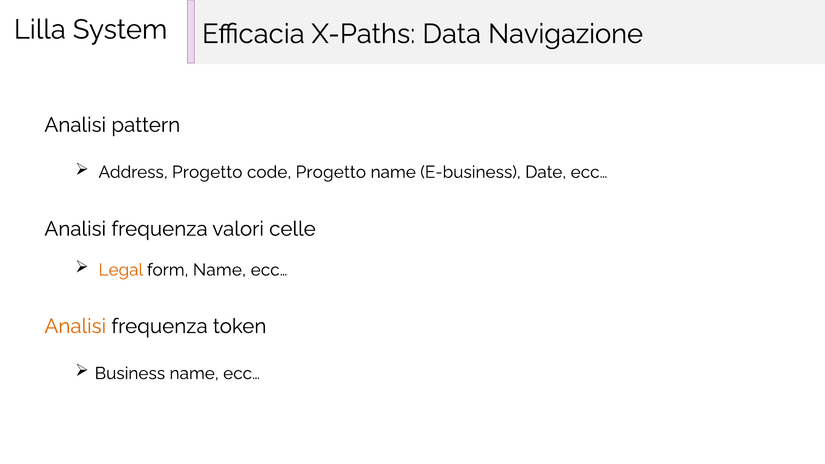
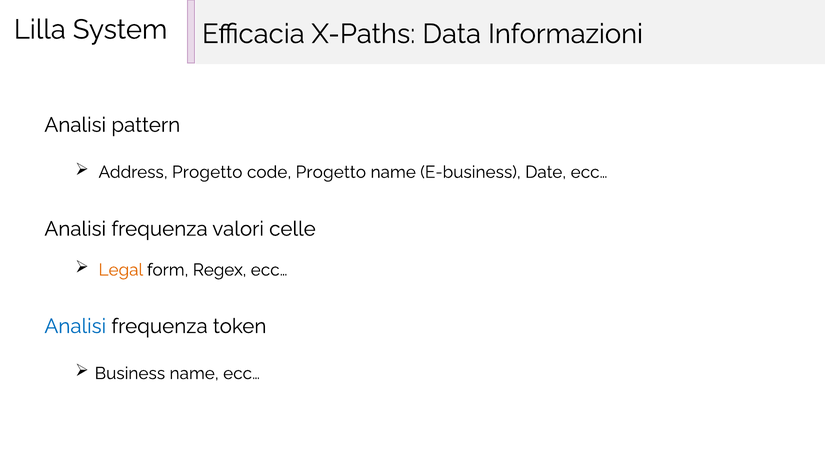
Navigazione: Navigazione -> Informazioni
form Name: Name -> Regex
Analisi at (75, 326) colour: orange -> blue
